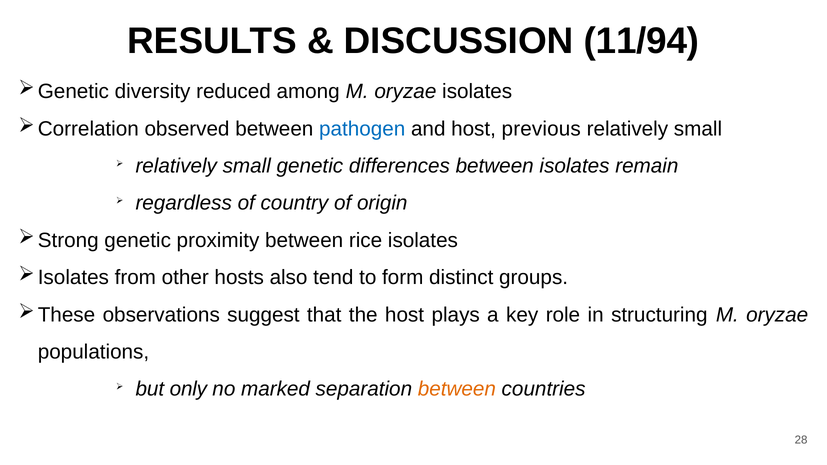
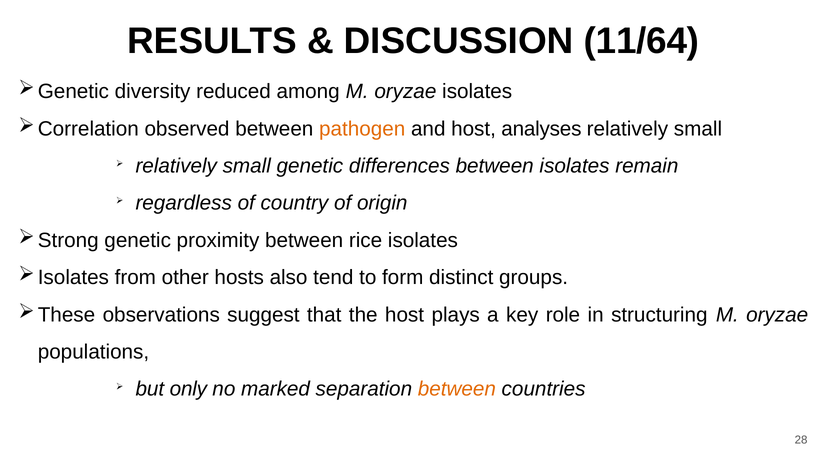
11/94: 11/94 -> 11/64
pathogen colour: blue -> orange
previous: previous -> analyses
